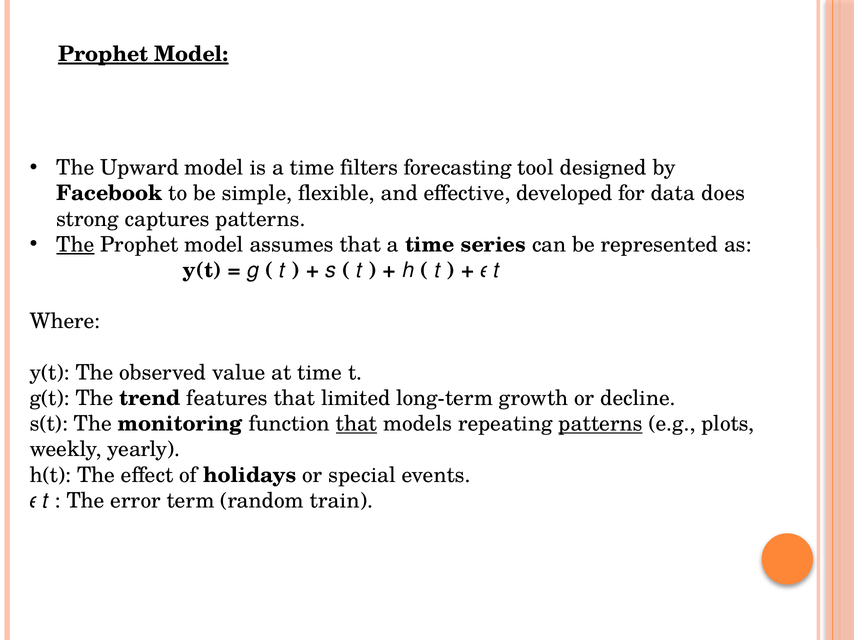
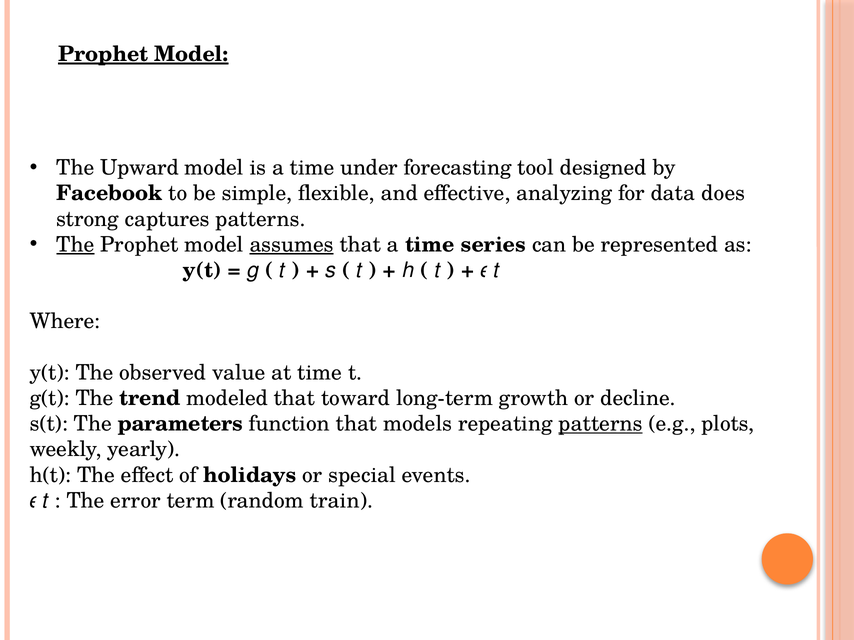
filters: filters -> under
developed: developed -> analyzing
assumes underline: none -> present
features: features -> modeled
limited: limited -> toward
monitoring: monitoring -> parameters
that at (357, 424) underline: present -> none
